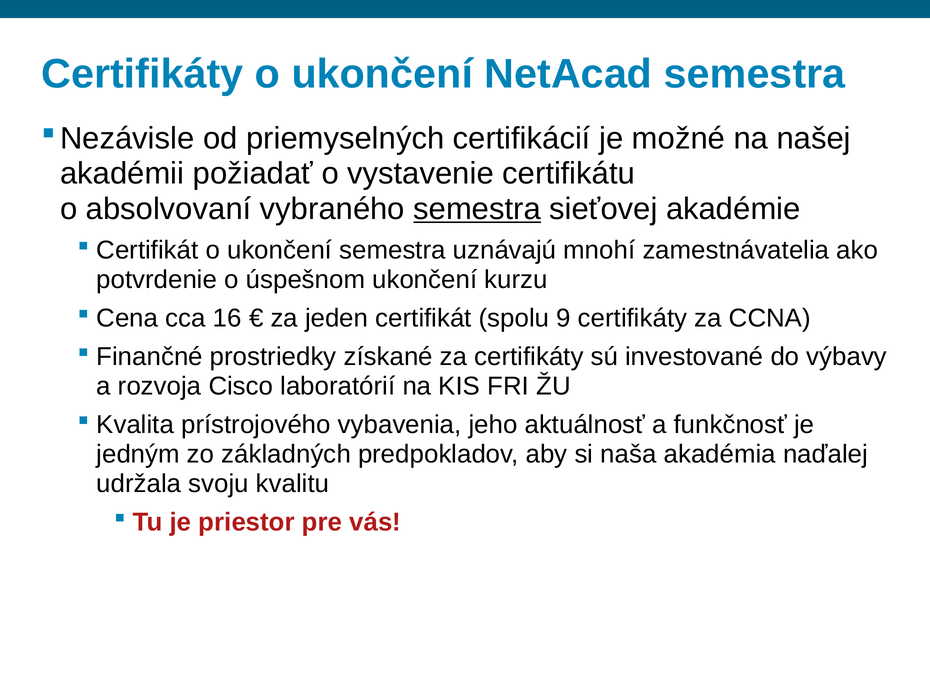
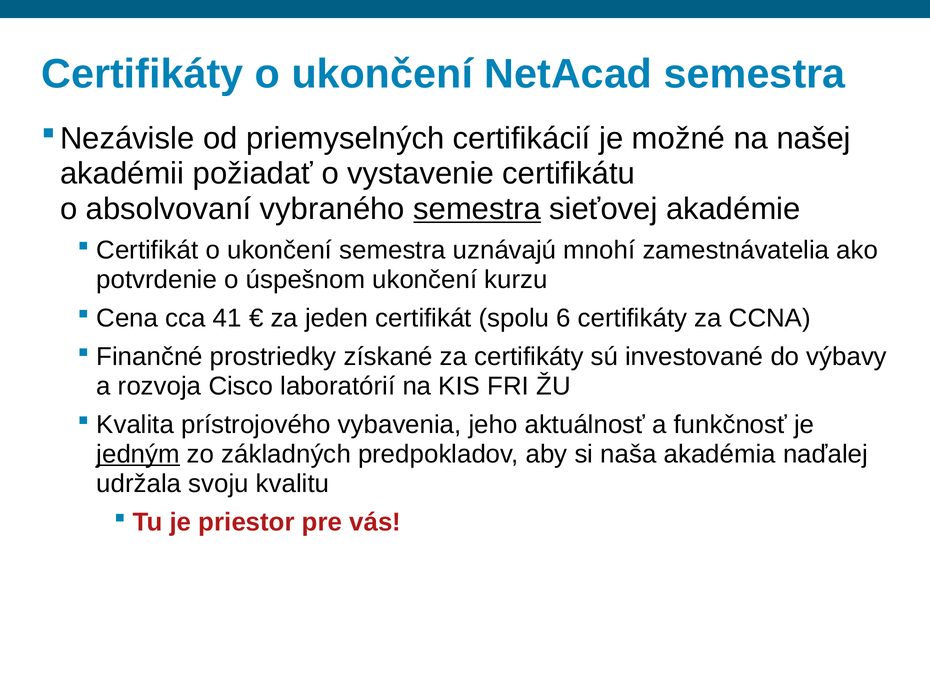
16: 16 -> 41
9: 9 -> 6
jedným underline: none -> present
